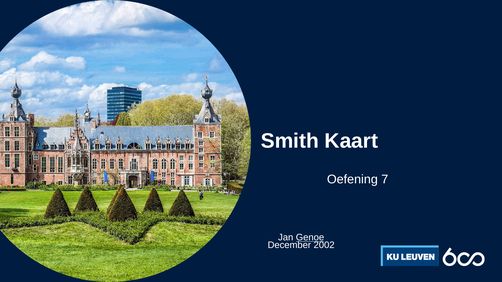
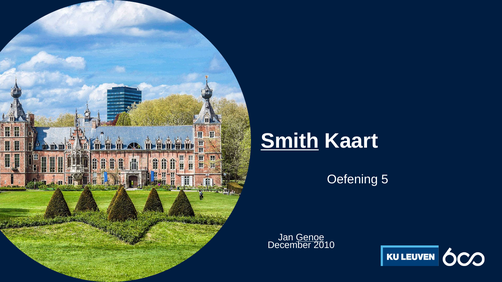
Smith underline: none -> present
7: 7 -> 5
2002: 2002 -> 2010
